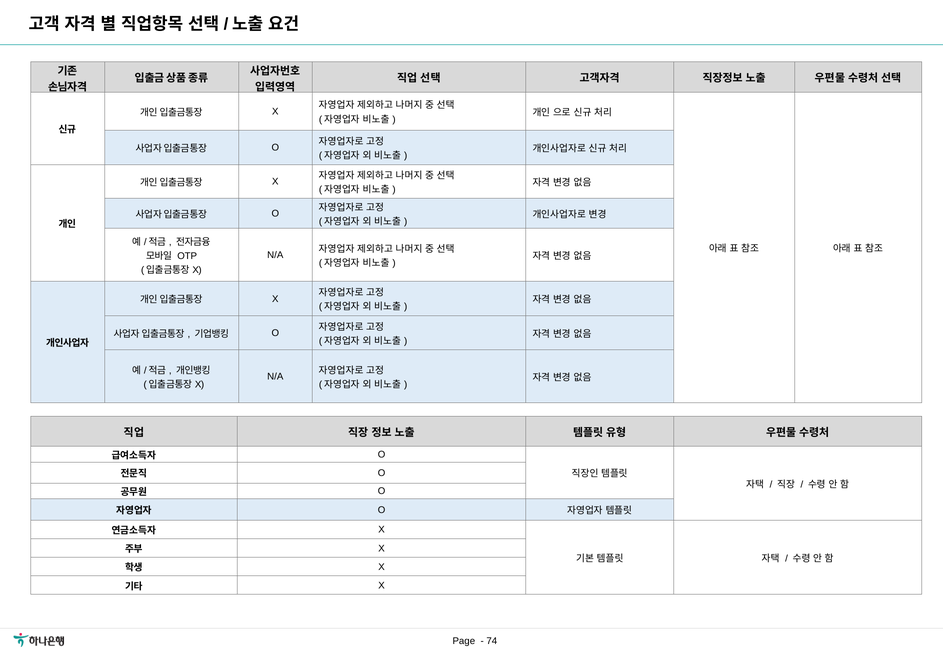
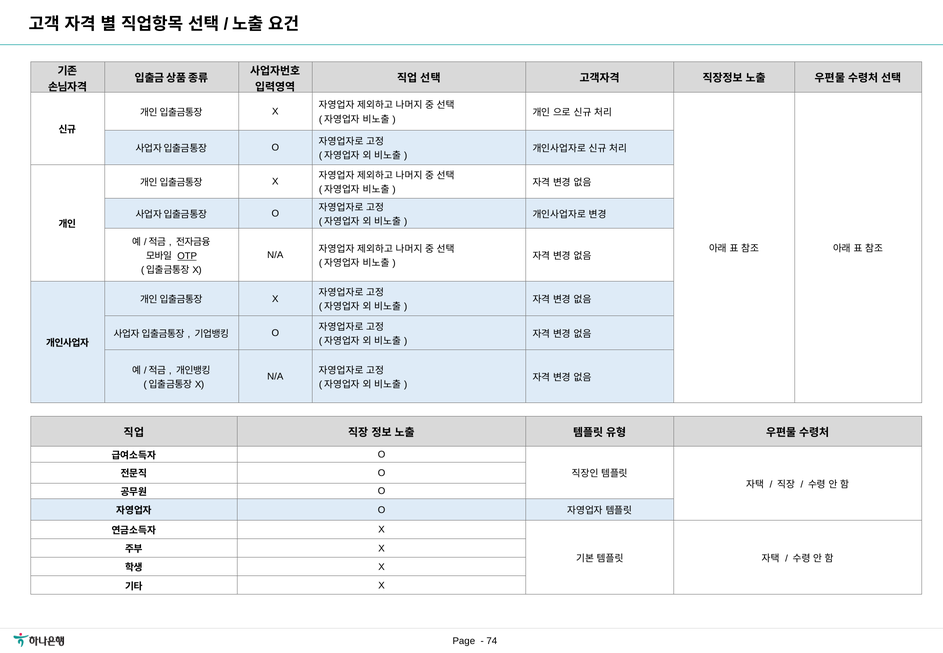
OTP underline: none -> present
